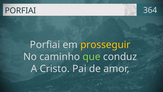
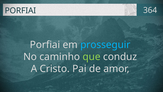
prosseguir colour: yellow -> light blue
